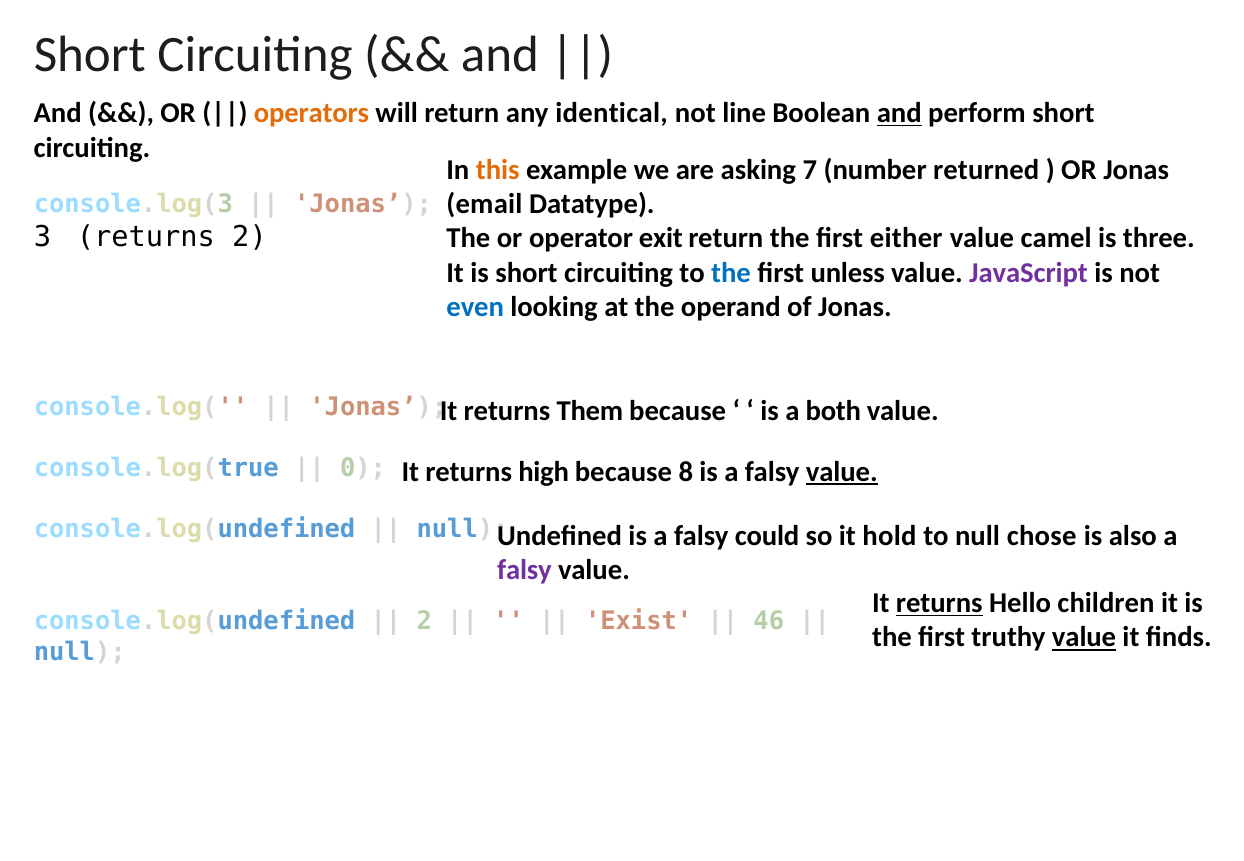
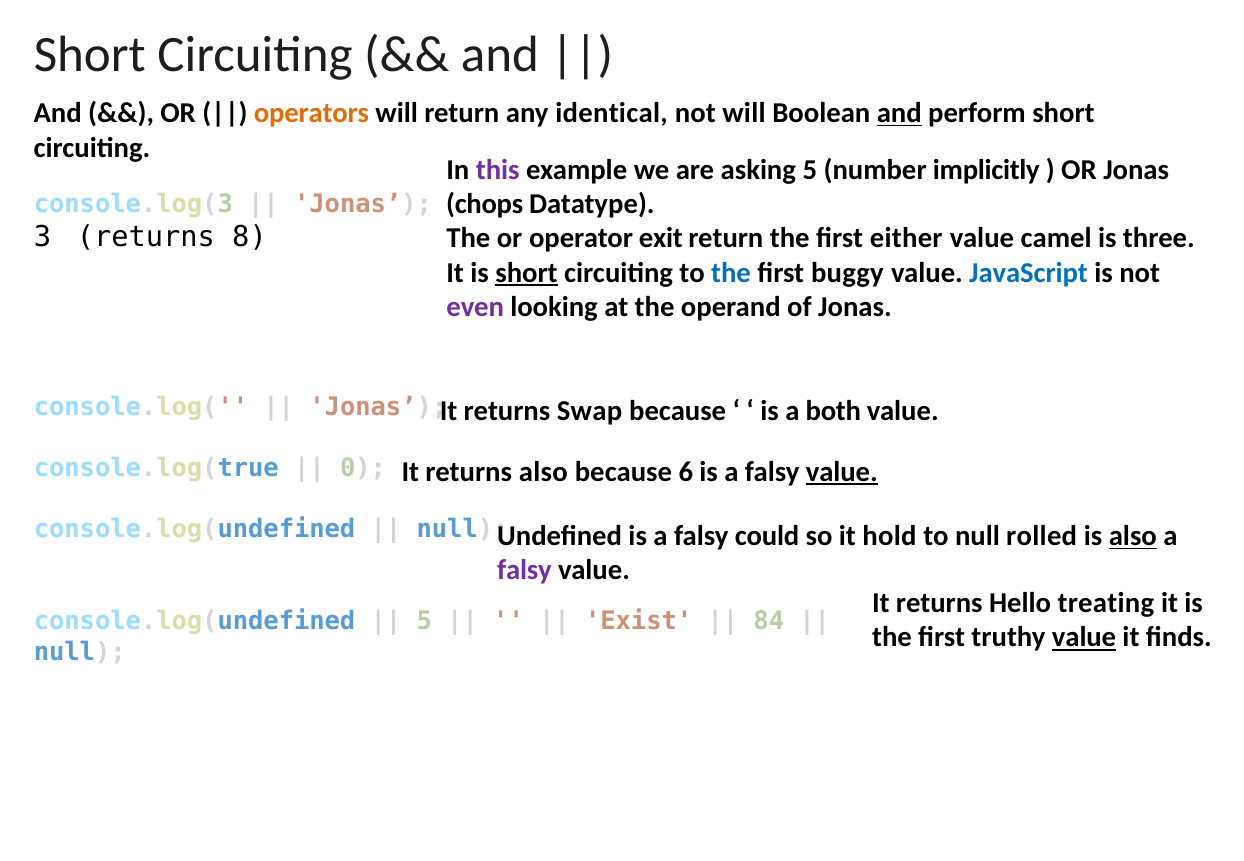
not line: line -> will
this colour: orange -> purple
asking 7: 7 -> 5
returned: returned -> implicitly
email: email -> chops
returns 2: 2 -> 8
short at (527, 273) underline: none -> present
unless: unless -> buggy
JavaScript colour: purple -> blue
even colour: blue -> purple
Them: Them -> Swap
returns high: high -> also
8: 8 -> 6
chose: chose -> rolled
also at (1133, 536) underline: none -> present
returns at (939, 603) underline: present -> none
children: children -> treating
2 at (424, 621): 2 -> 5
46: 46 -> 84
